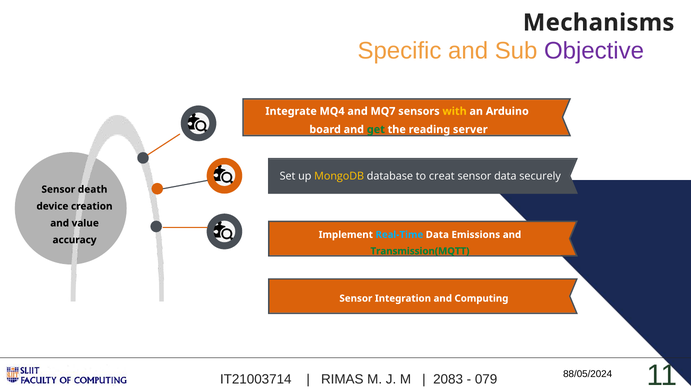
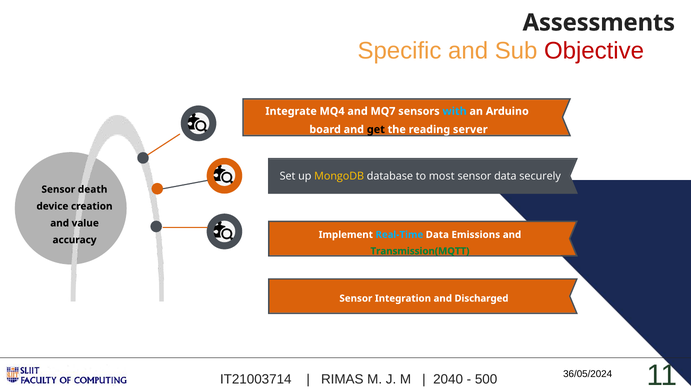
Mechanisms: Mechanisms -> Assessments
Objective colour: purple -> red
with colour: yellow -> light blue
get colour: green -> black
creat: creat -> most
Computing: Computing -> Discharged
88/05/2024: 88/05/2024 -> 36/05/2024
2083: 2083 -> 2040
079: 079 -> 500
